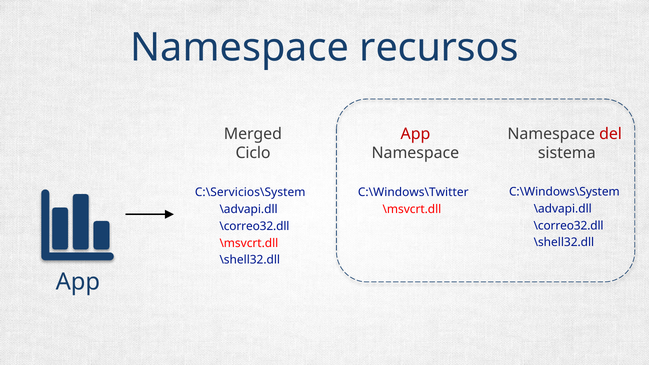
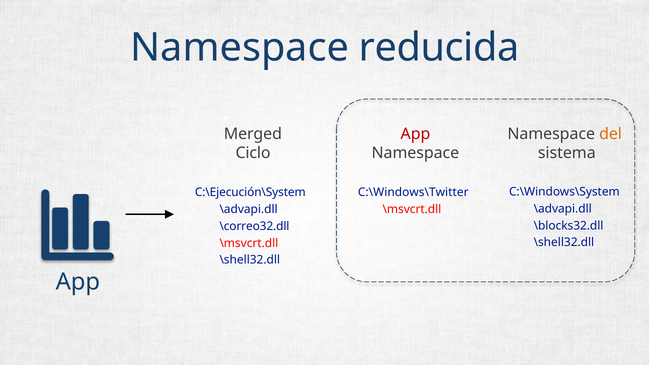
recursos: recursos -> reducida
del colour: red -> orange
C:\Servicios\System: C:\Servicios\System -> C:\Ejecución\System
\correo32.dll at (569, 226): \correo32.dll -> \blocks32.dll
